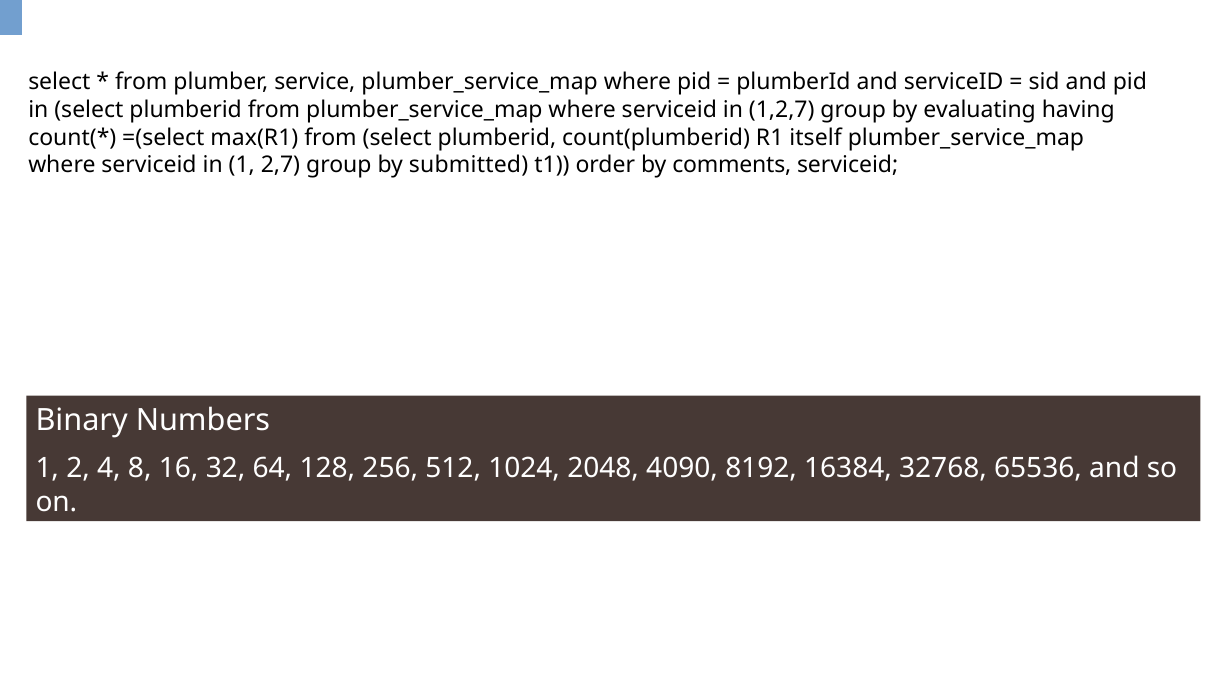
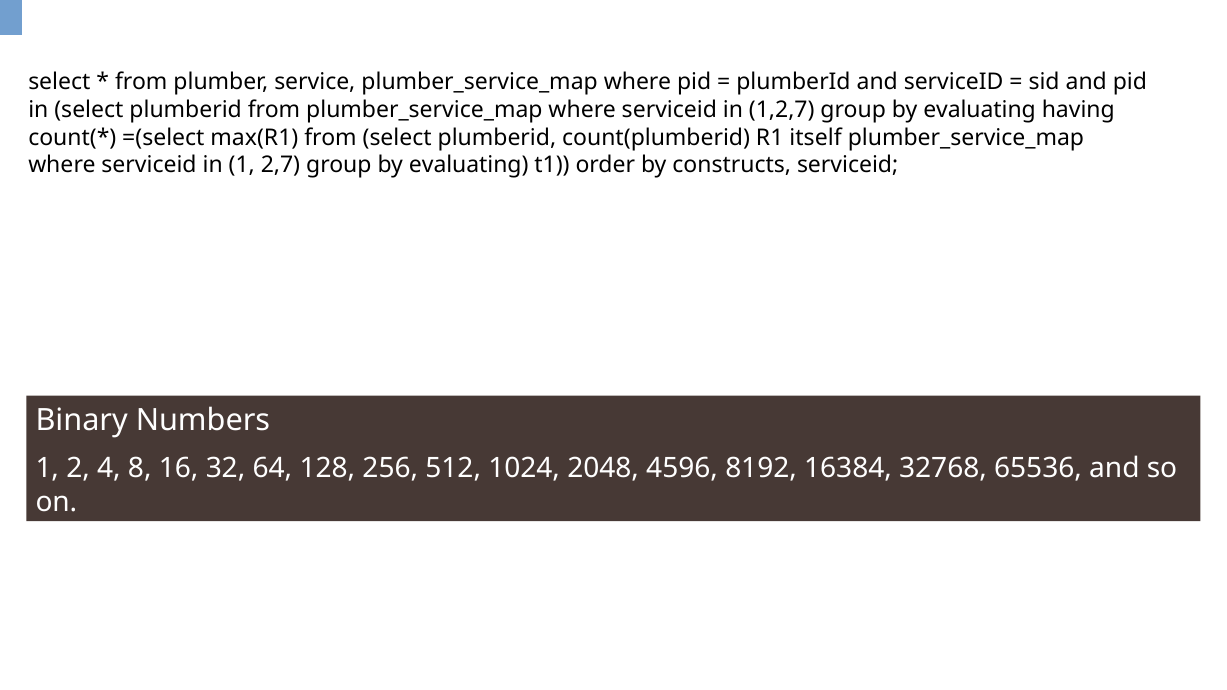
2,7 group by submitted: submitted -> evaluating
comments: comments -> constructs
4090: 4090 -> 4596
